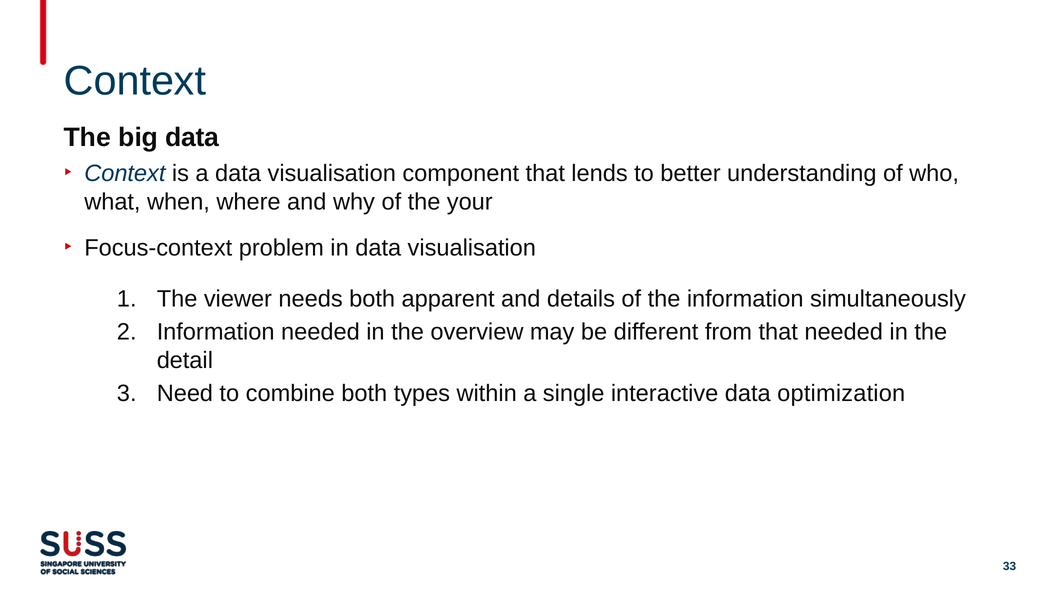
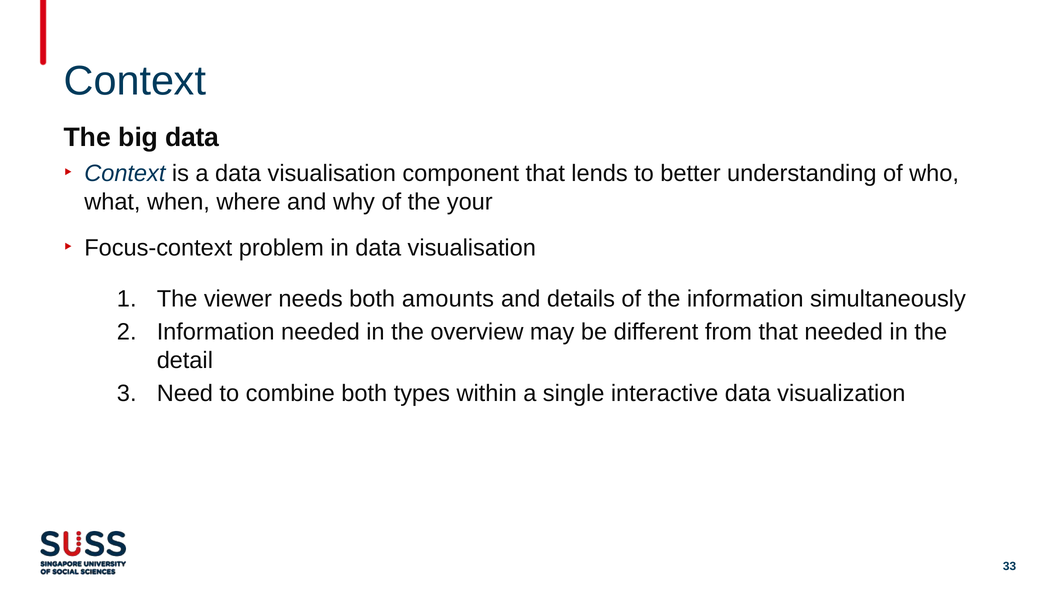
apparent: apparent -> amounts
optimization: optimization -> visualization
